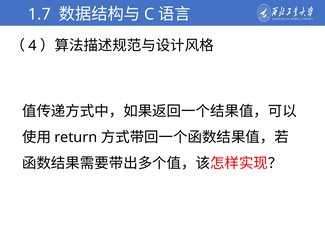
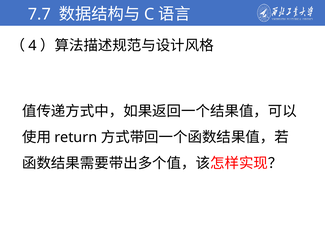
1.7: 1.7 -> 7.7
